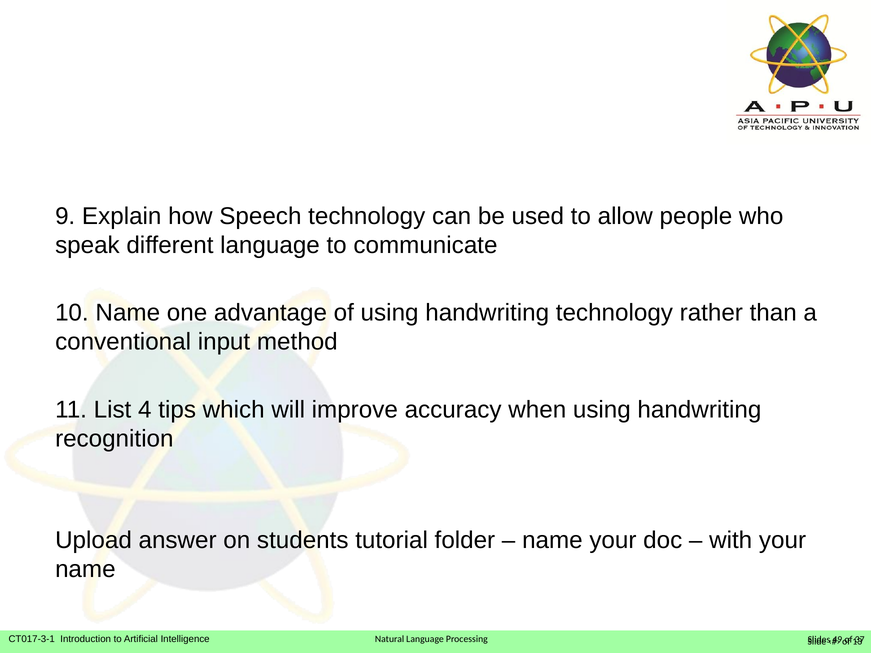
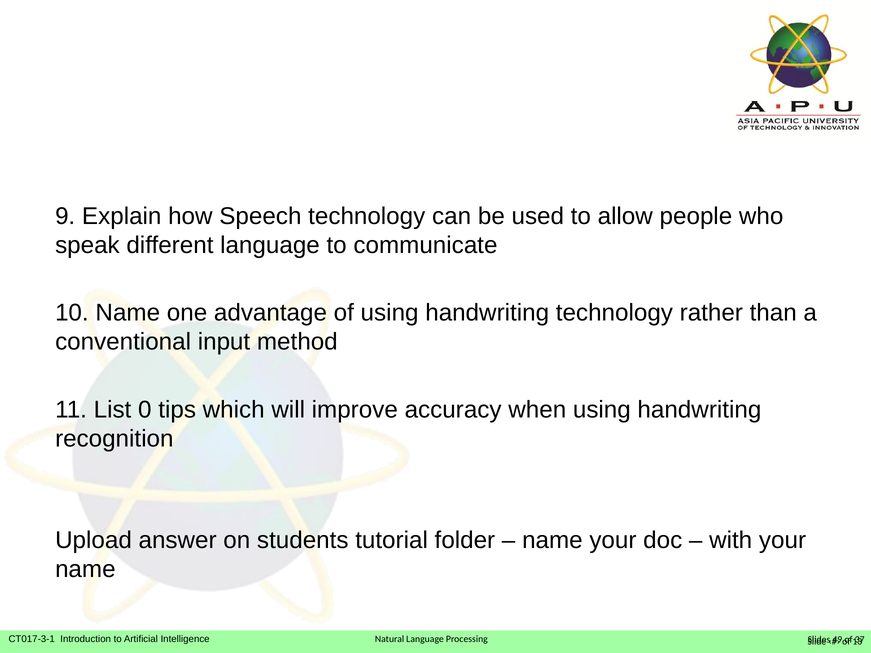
4: 4 -> 0
